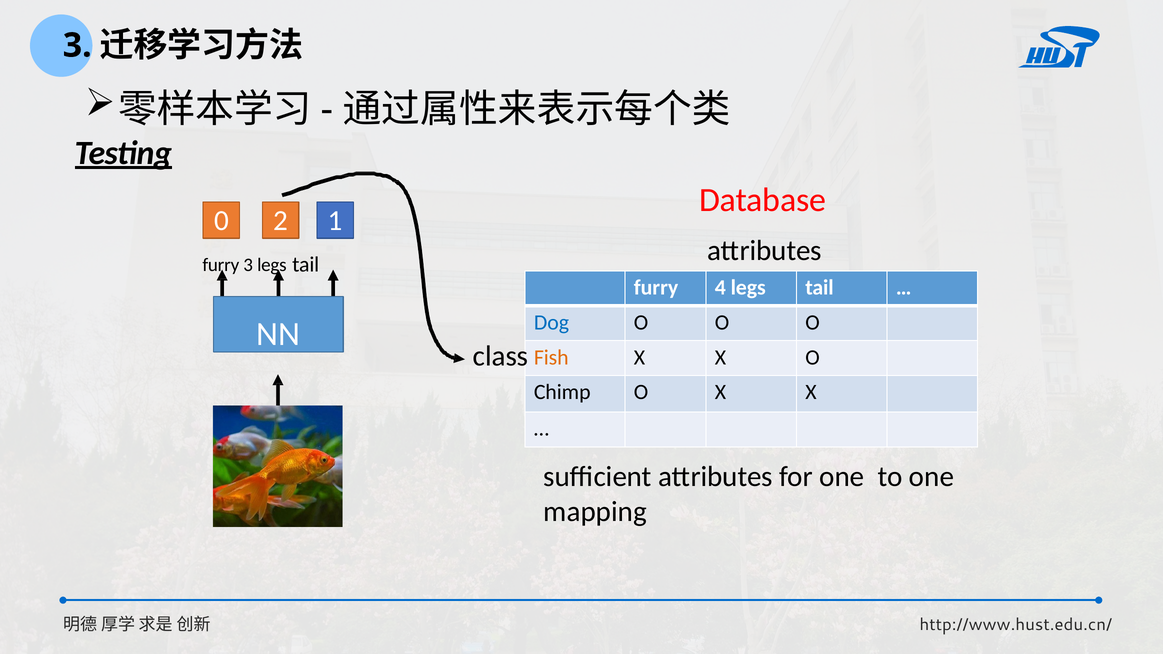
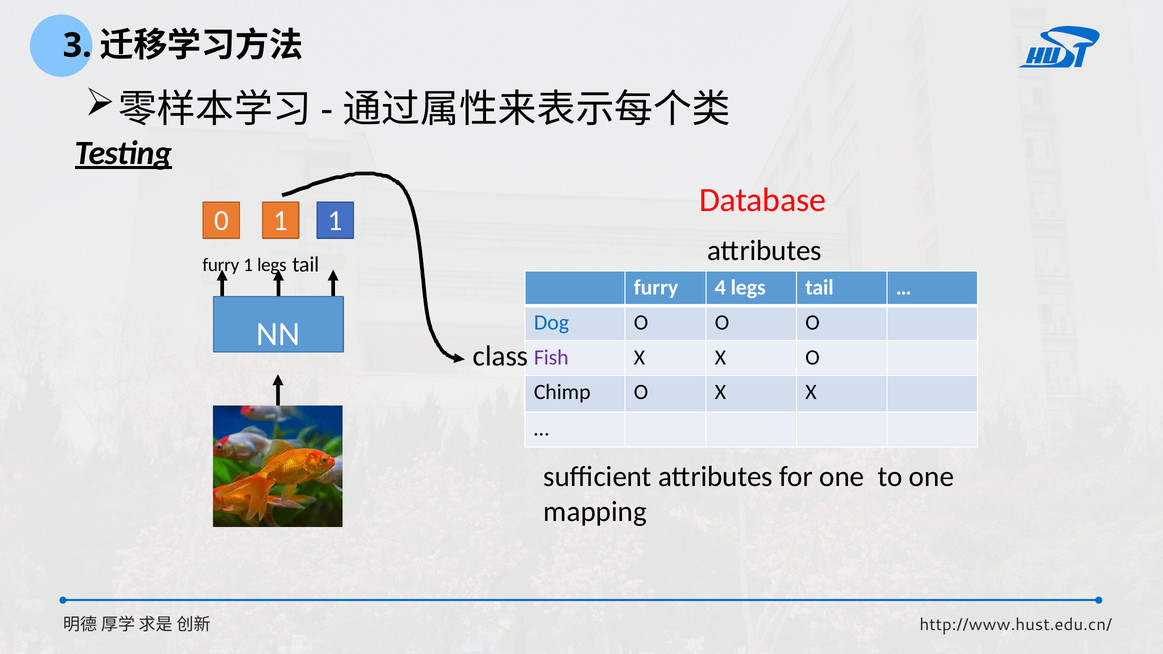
0 2: 2 -> 1
furry 3: 3 -> 1
Fish colour: orange -> purple
